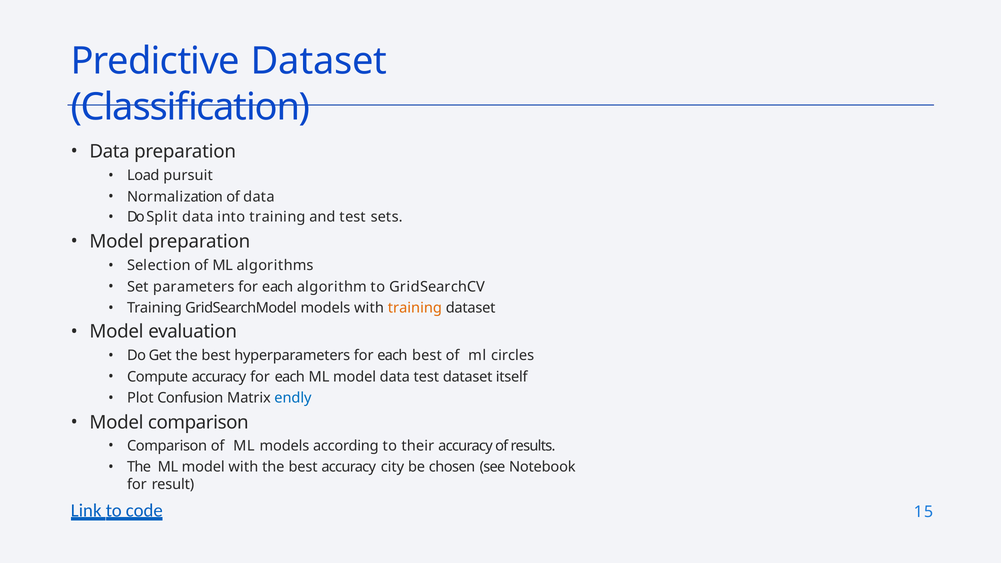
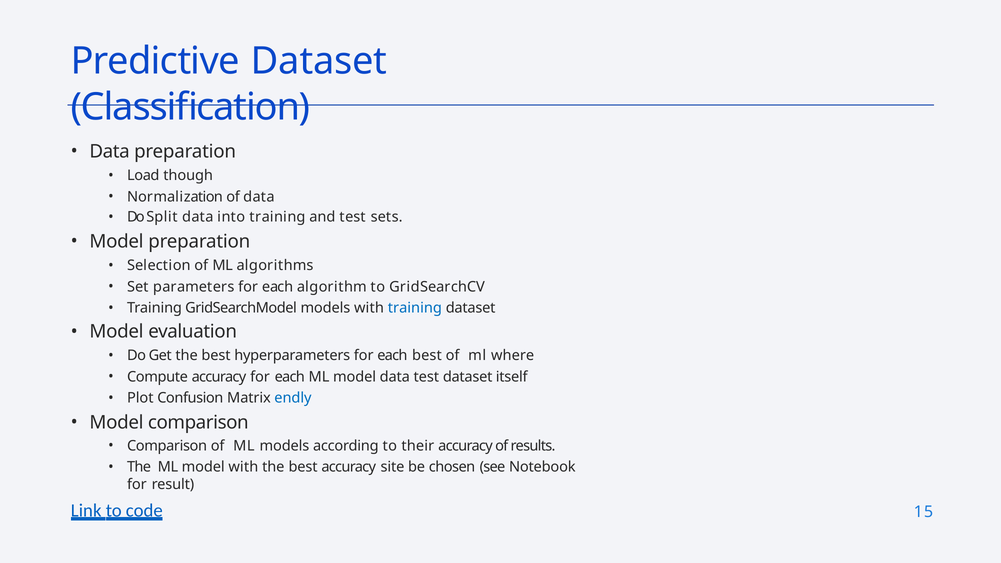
pursuit: pursuit -> though
training at (415, 308) colour: orange -> blue
circles: circles -> where
city: city -> site
